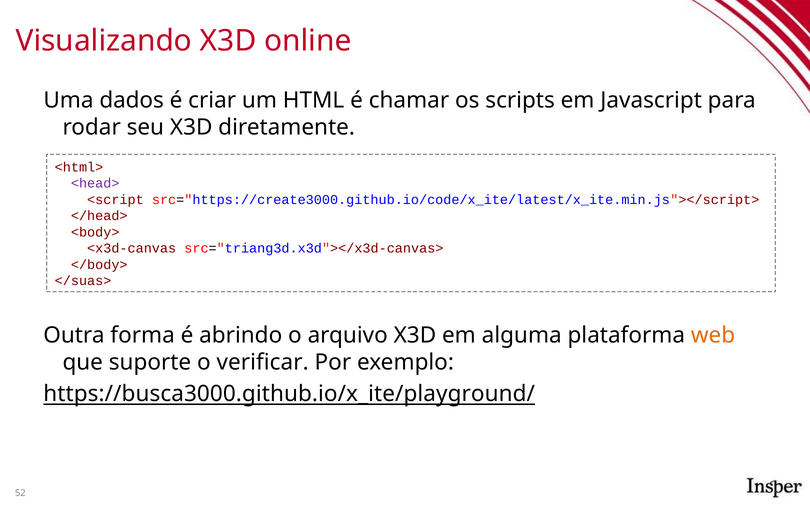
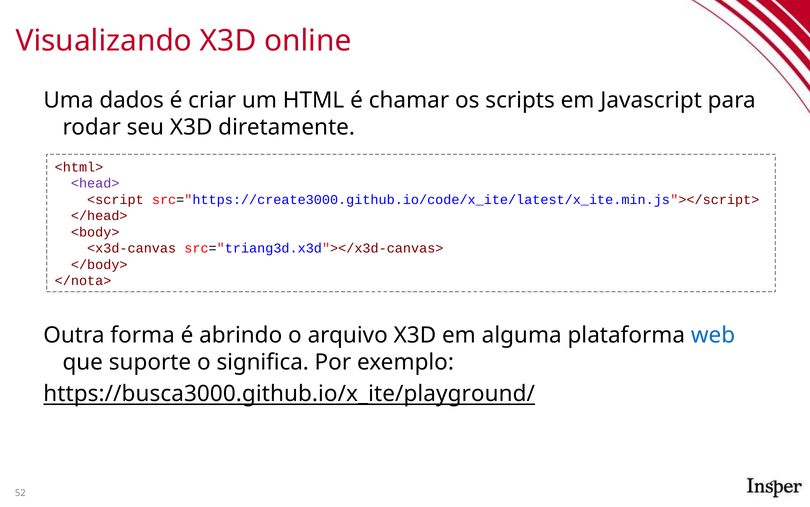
</suas>: </suas> -> </nota>
web colour: orange -> blue
verificar: verificar -> significa
